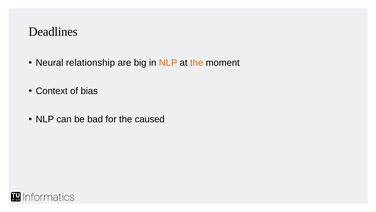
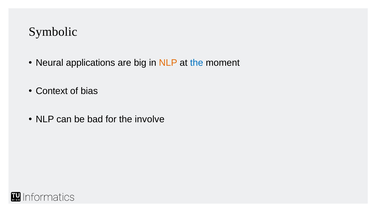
Deadlines: Deadlines -> Symbolic
relationship: relationship -> applications
the at (197, 63) colour: orange -> blue
caused: caused -> involve
